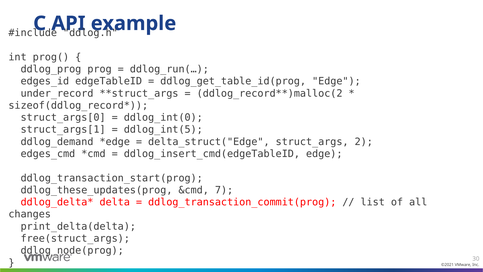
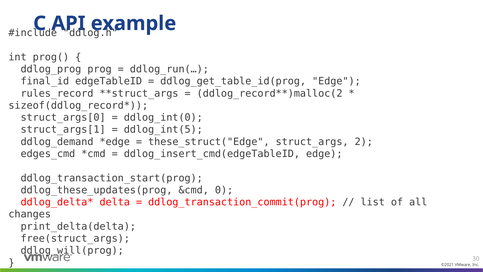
edges_id: edges_id -> final_id
under_record: under_record -> rules_record
delta_struct("Edge: delta_struct("Edge -> these_struct("Edge
7: 7 -> 0
ddlog_node(prog: ddlog_node(prog -> ddlog_will(prog
